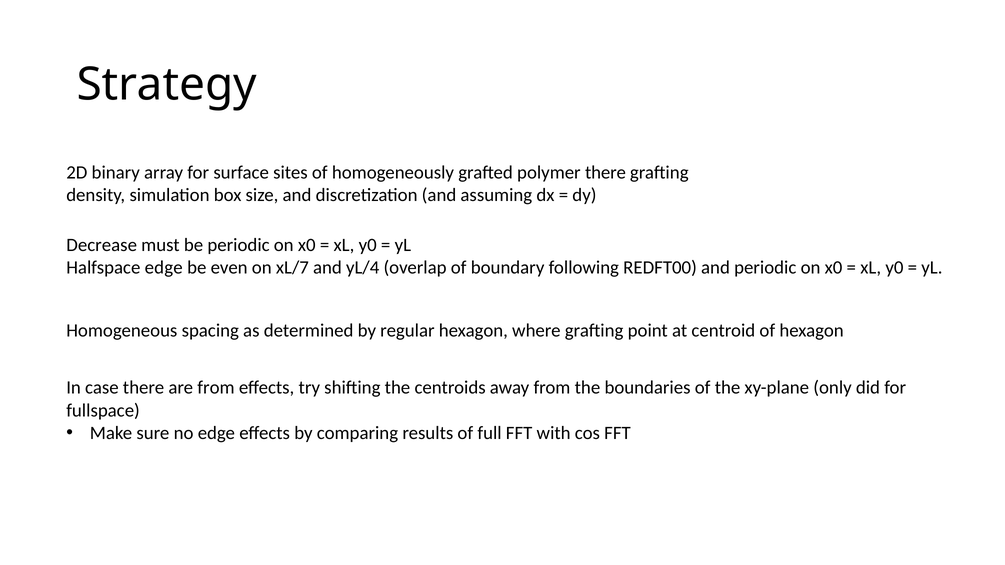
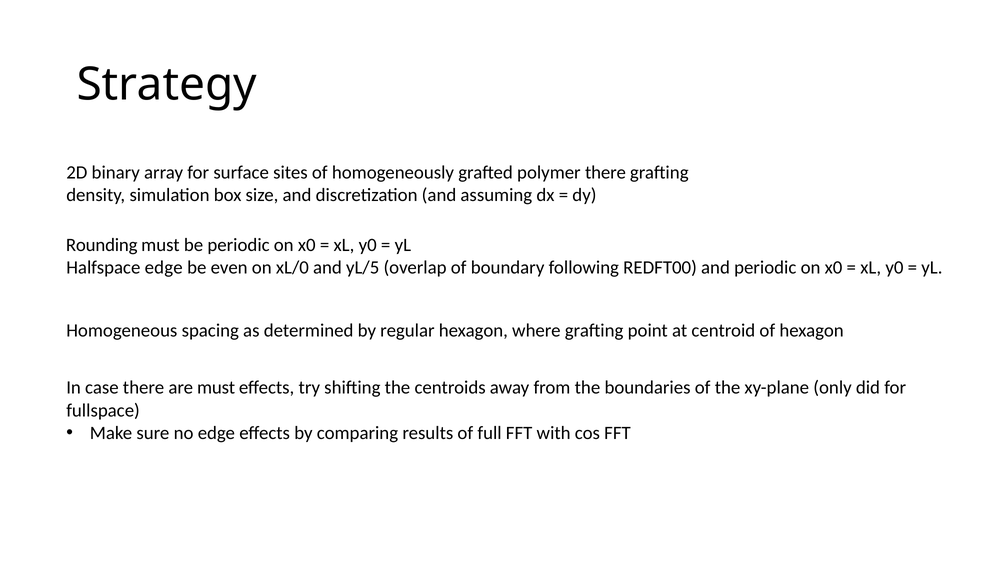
Decrease: Decrease -> Rounding
xL/7: xL/7 -> xL/0
yL/4: yL/4 -> yL/5
are from: from -> must
